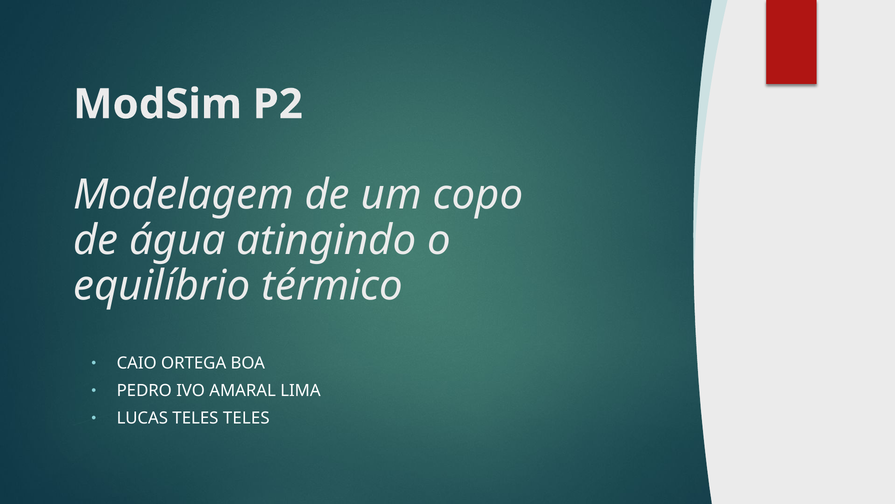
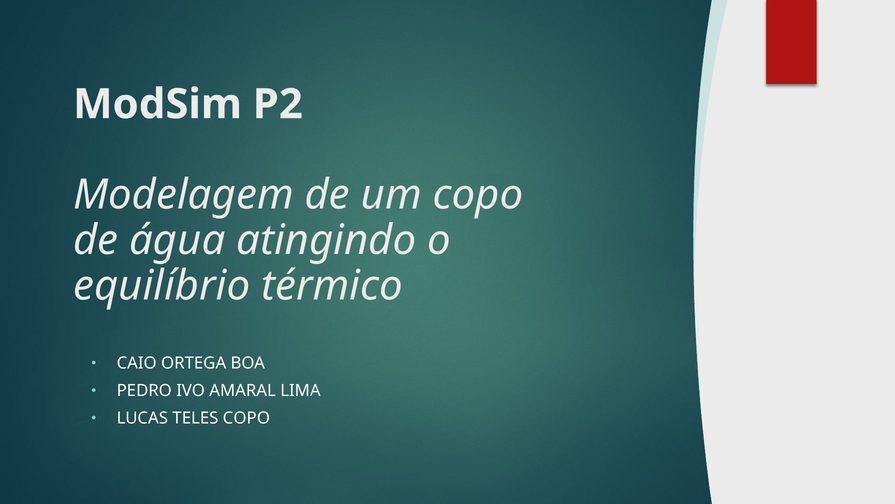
TELES TELES: TELES -> COPO
